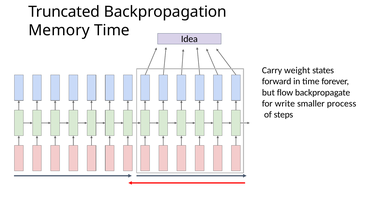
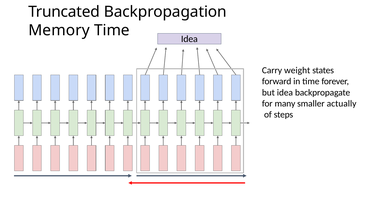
but flow: flow -> idea
write: write -> many
process: process -> actually
